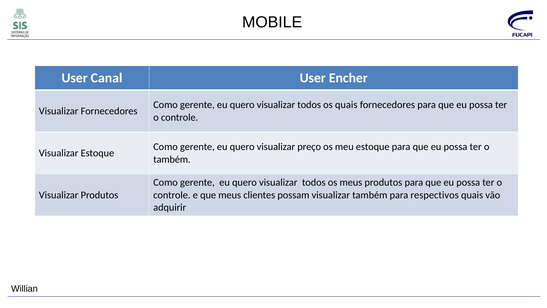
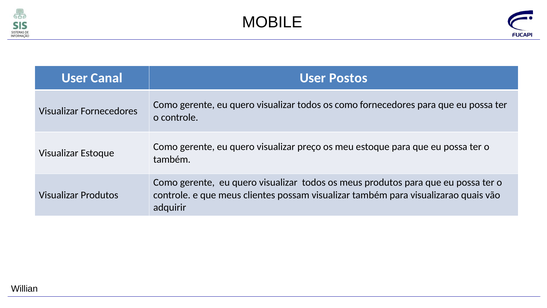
Encher: Encher -> Postos
os quais: quais -> como
respectivos: respectivos -> visualizarao
